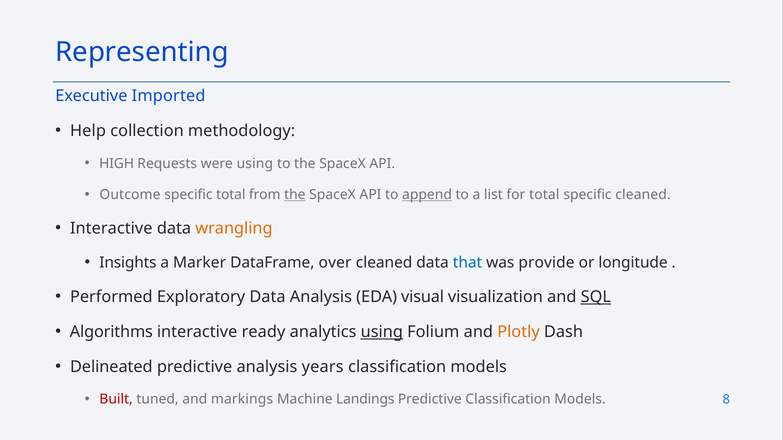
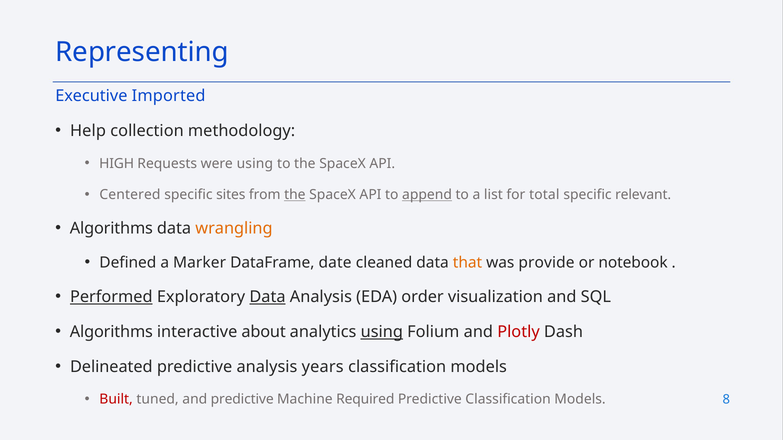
Outcome: Outcome -> Centered
specific total: total -> sites
specific cleaned: cleaned -> relevant
Interactive at (111, 229): Interactive -> Algorithms
Insights: Insights -> Defined
over: over -> date
that colour: blue -> orange
longitude: longitude -> notebook
Performed underline: none -> present
Data at (268, 297) underline: none -> present
visual: visual -> order
SQL underline: present -> none
ready: ready -> about
Plotly colour: orange -> red
and markings: markings -> predictive
Landings: Landings -> Required
